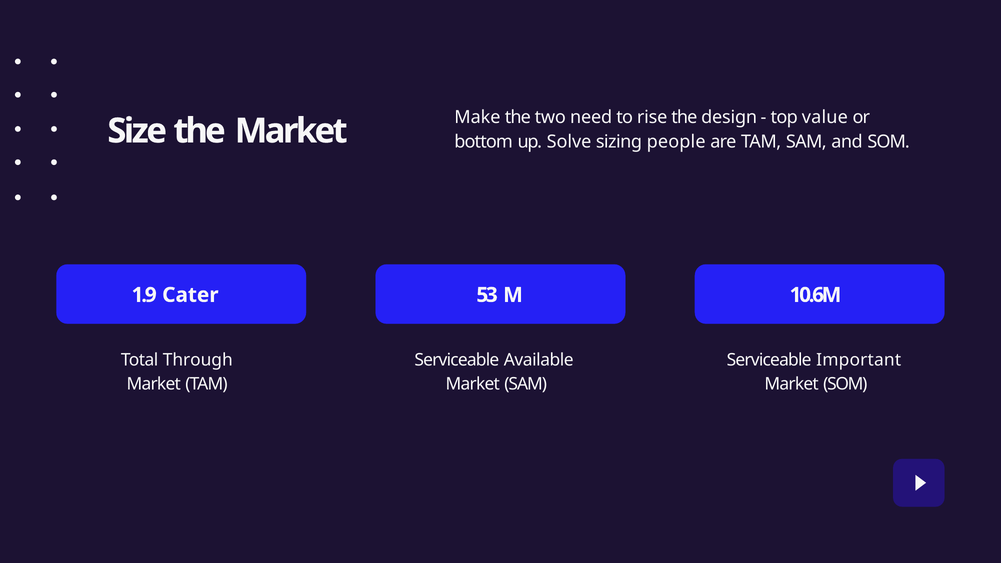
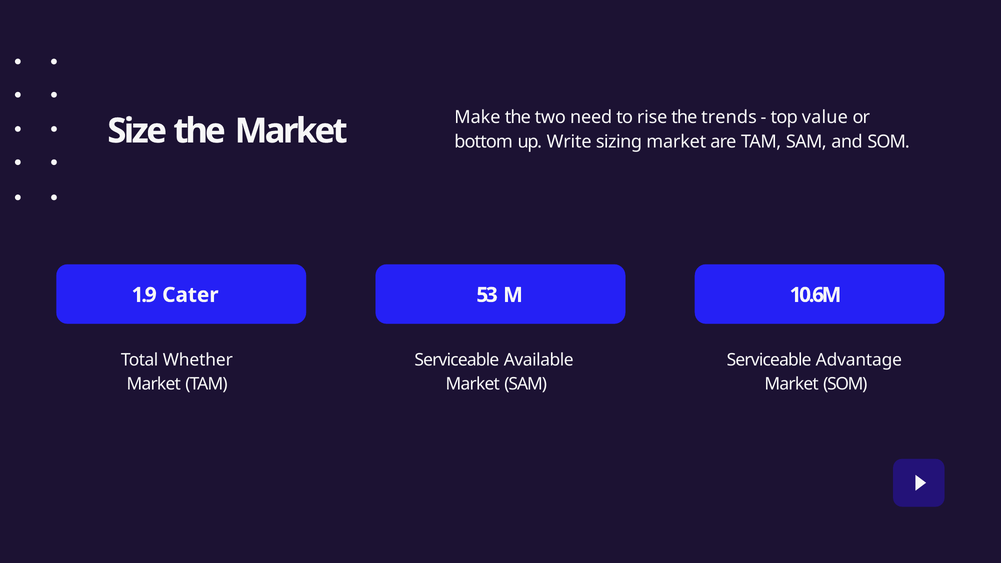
design: design -> trends
Solve: Solve -> Write
sizing people: people -> market
Through: Through -> Whether
Important: Important -> Advantage
